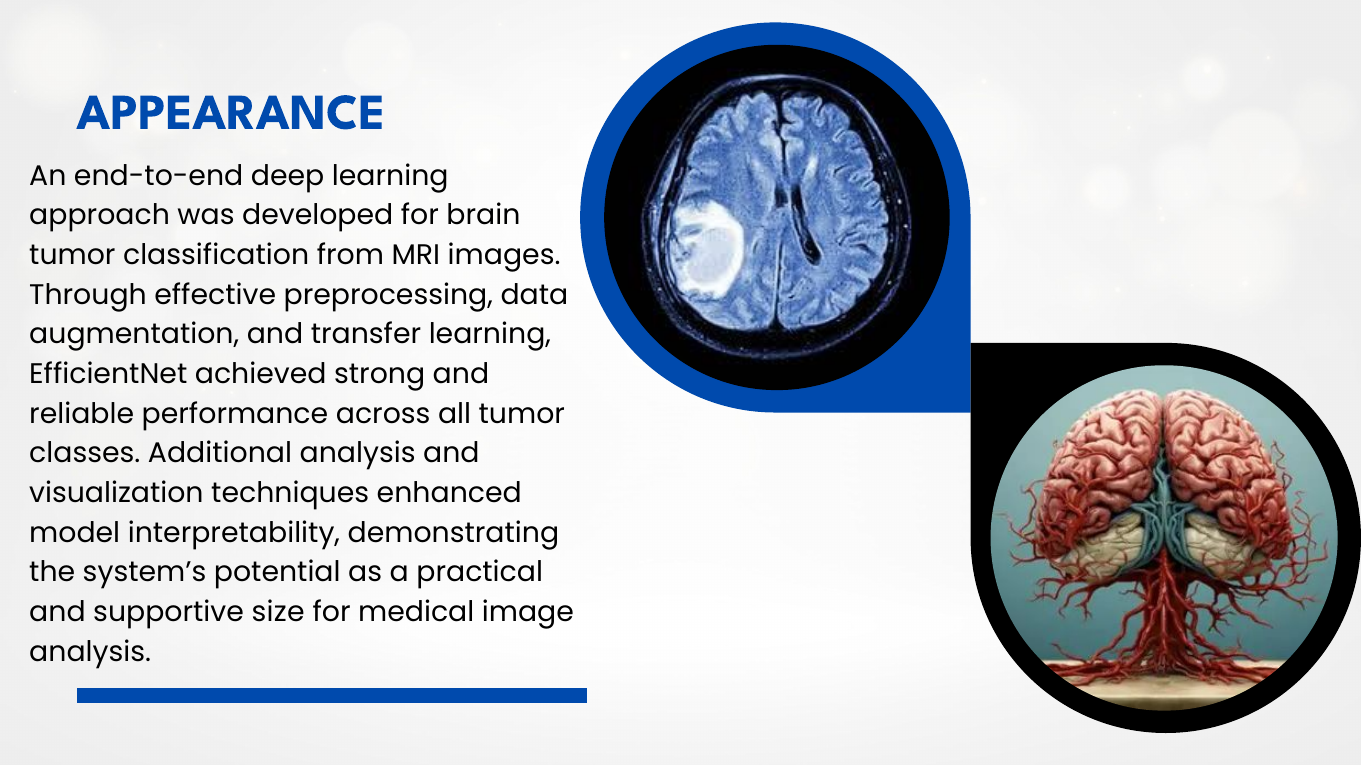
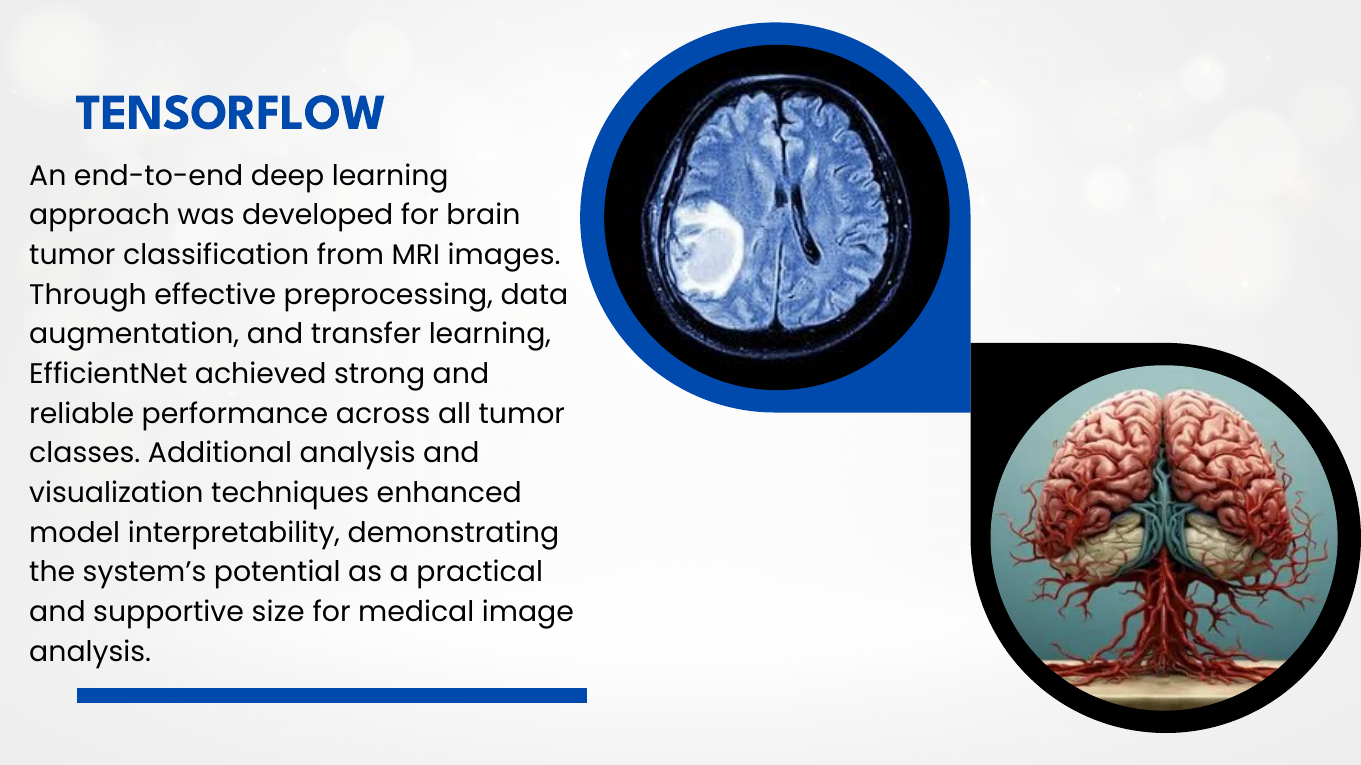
APPEARANCE: APPEARANCE -> TENSORFLOW
